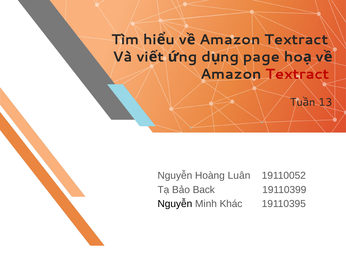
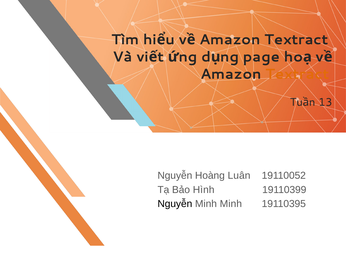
Textract at (297, 74) colour: red -> orange
Back: Back -> Hình
Minh Khác: Khác -> Minh
